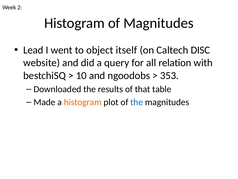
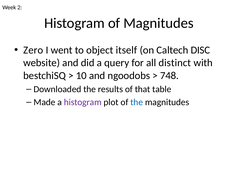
Lead: Lead -> Zero
relation: relation -> distinct
353: 353 -> 748
histogram at (83, 102) colour: orange -> purple
